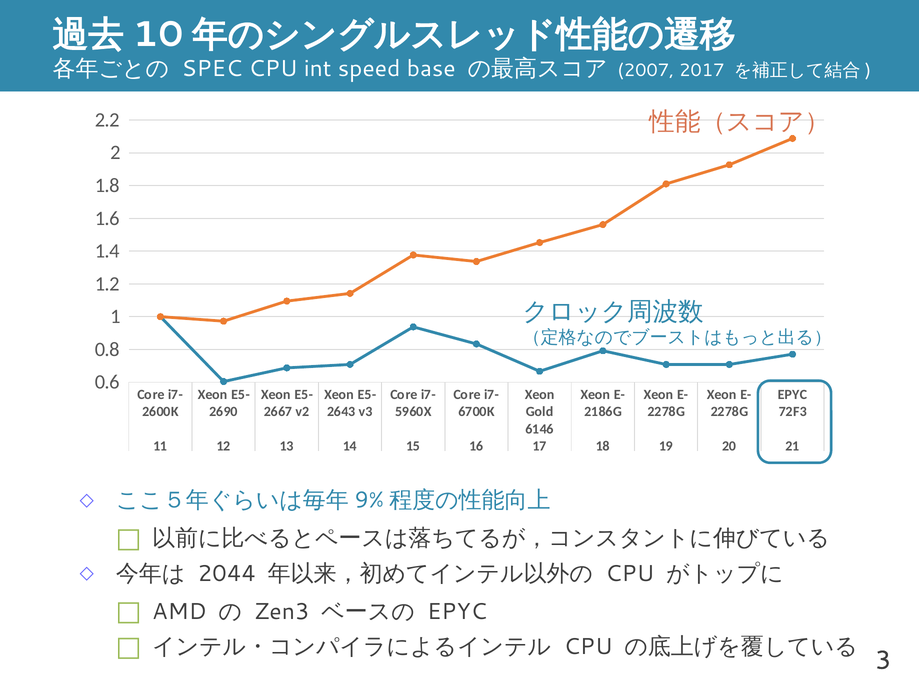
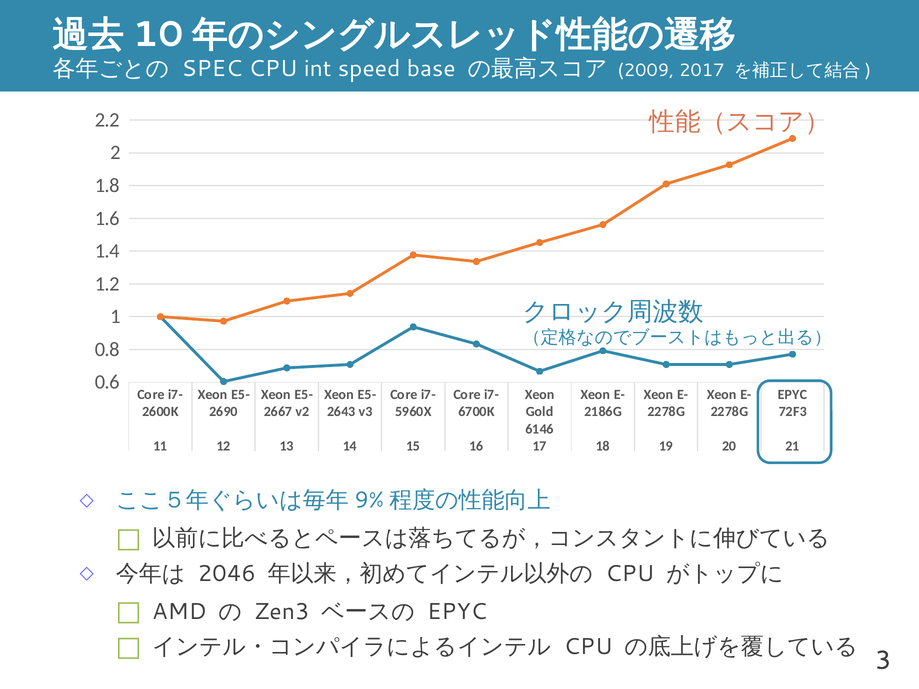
2007: 2007 -> 2009
2044: 2044 -> 2046
